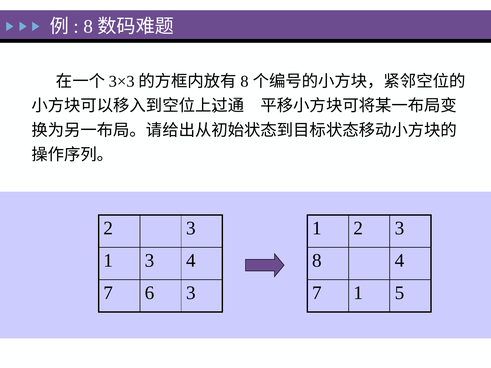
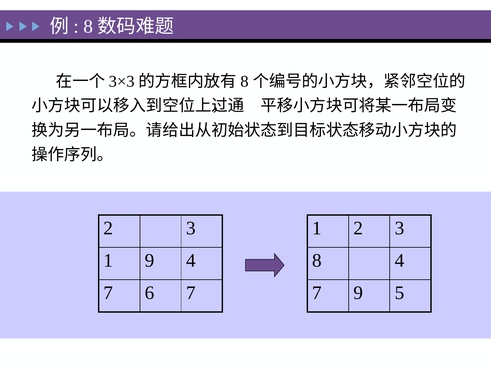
1 3: 3 -> 9
6 3: 3 -> 7
7 1: 1 -> 9
